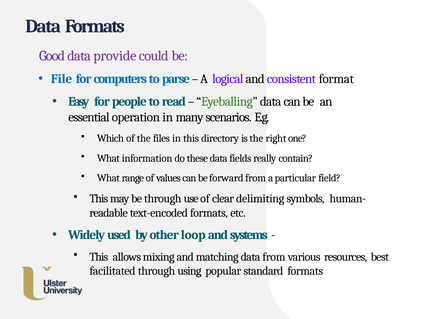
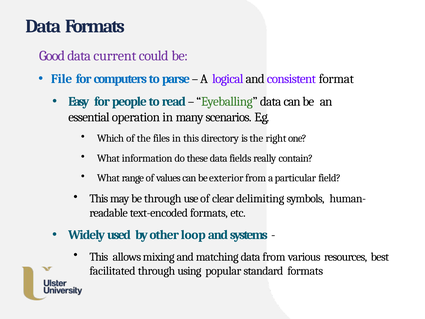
provide: provide -> current
forward: forward -> exterior
